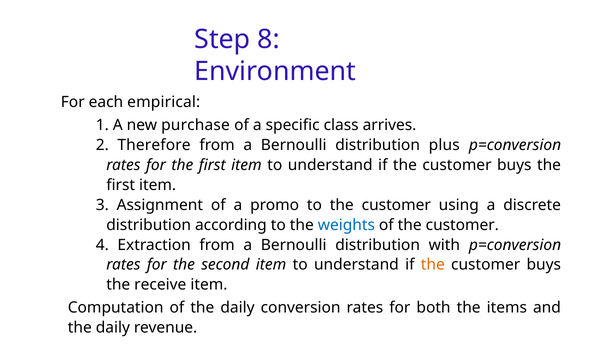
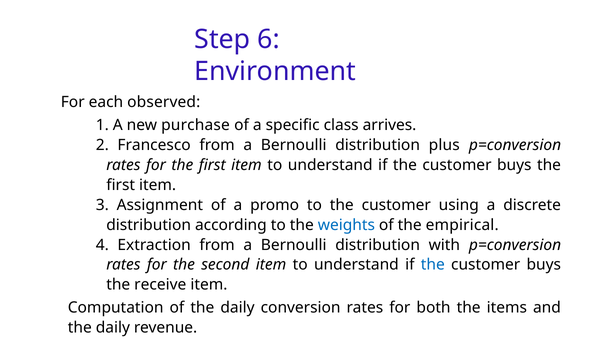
8: 8 -> 6
empirical: empirical -> observed
Therefore: Therefore -> Francesco
of the customer: customer -> empirical
the at (433, 265) colour: orange -> blue
